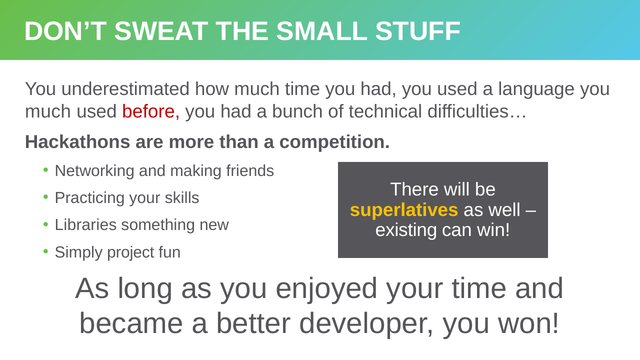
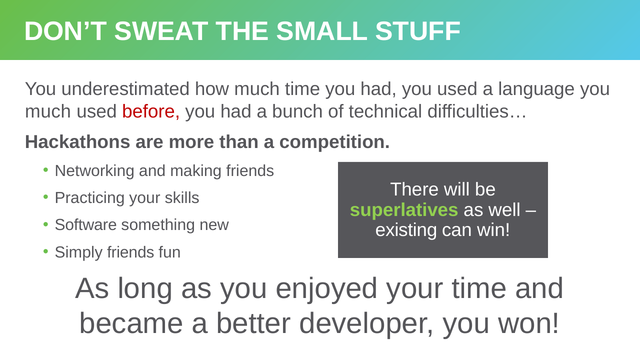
superlatives colour: yellow -> light green
Libraries: Libraries -> Software
Simply project: project -> friends
